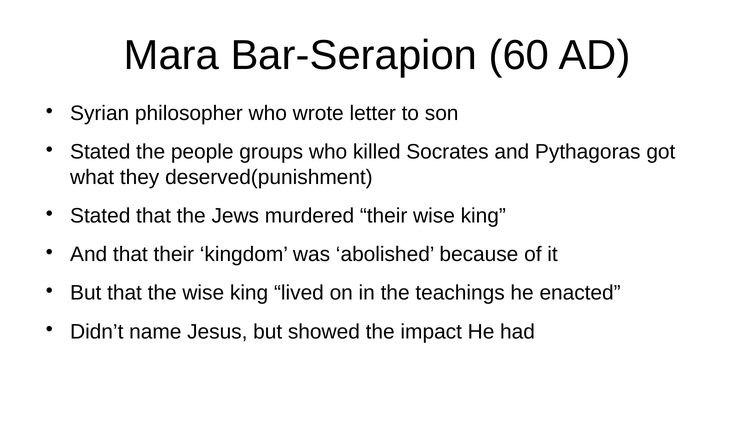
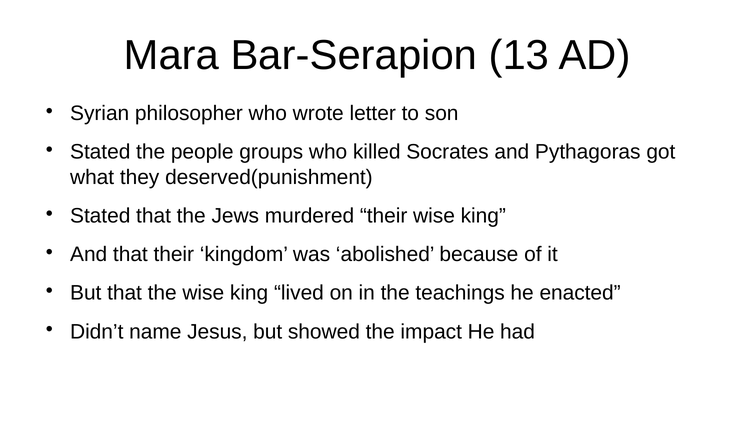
60: 60 -> 13
